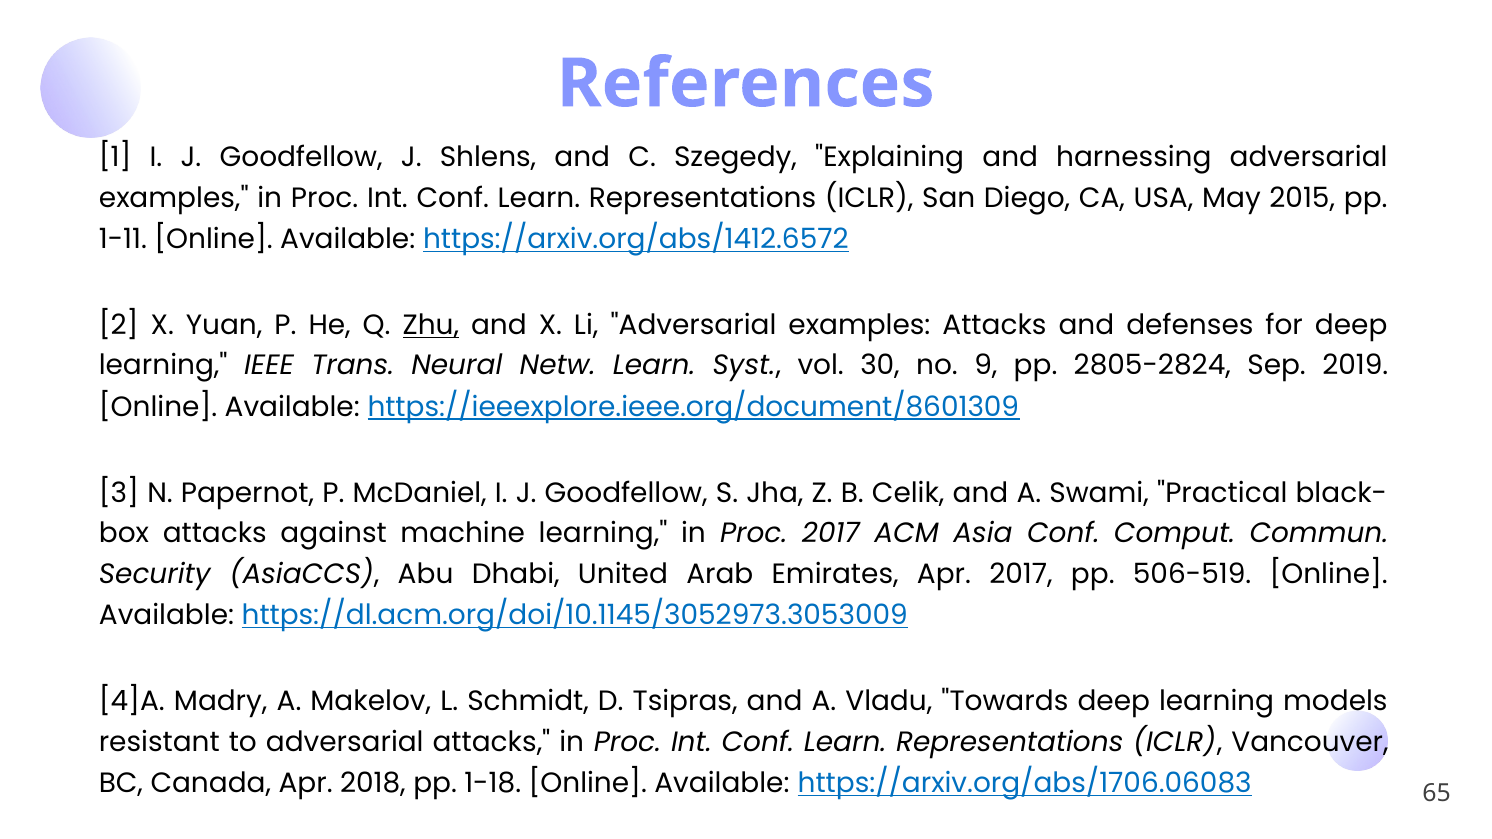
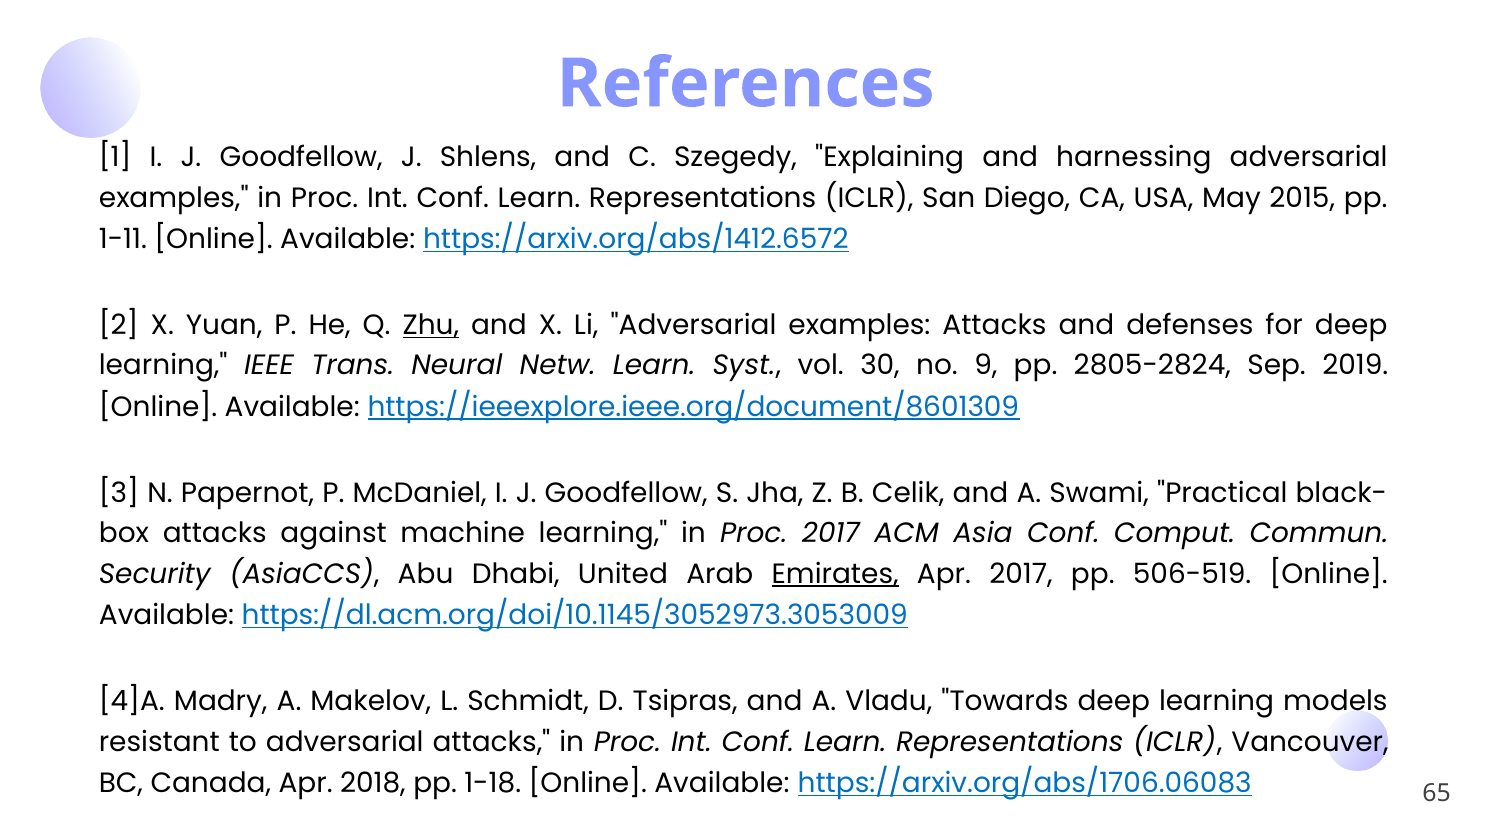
Emirates underline: none -> present
